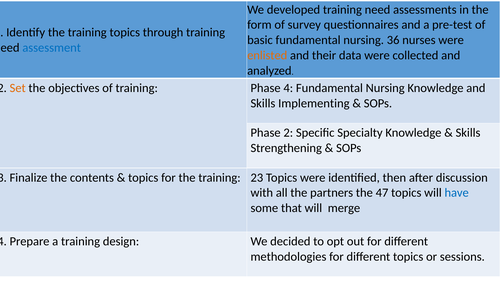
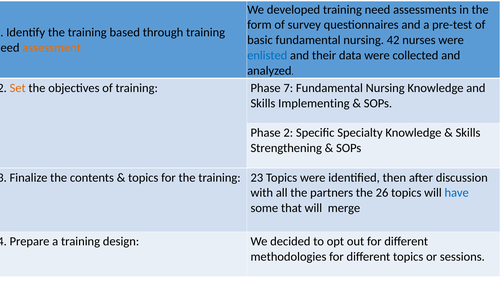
training topics: topics -> based
36: 36 -> 42
assessment colour: blue -> orange
enlisted colour: orange -> blue
Phase 4: 4 -> 7
47: 47 -> 26
